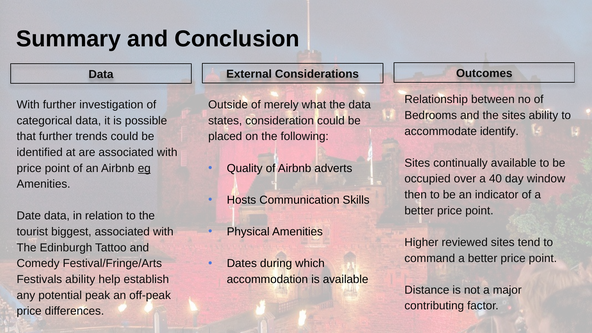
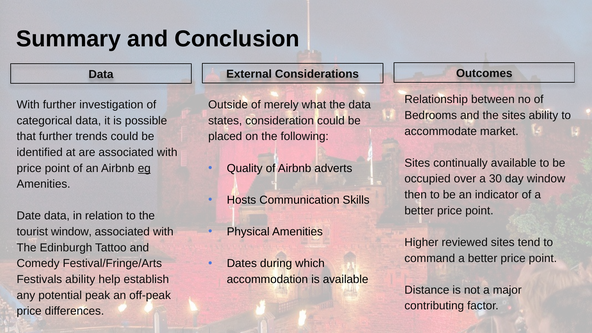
identify: identify -> market
40: 40 -> 30
tourist biggest: biggest -> window
